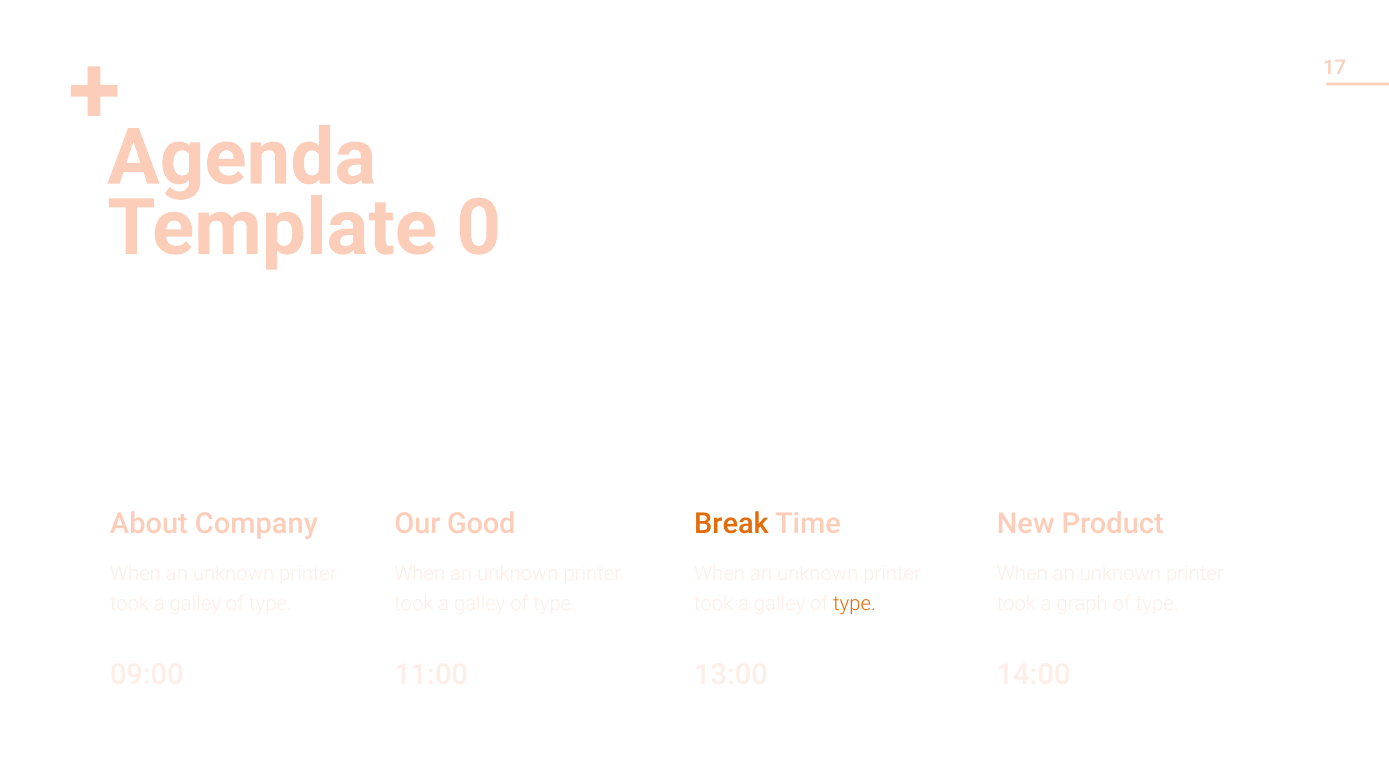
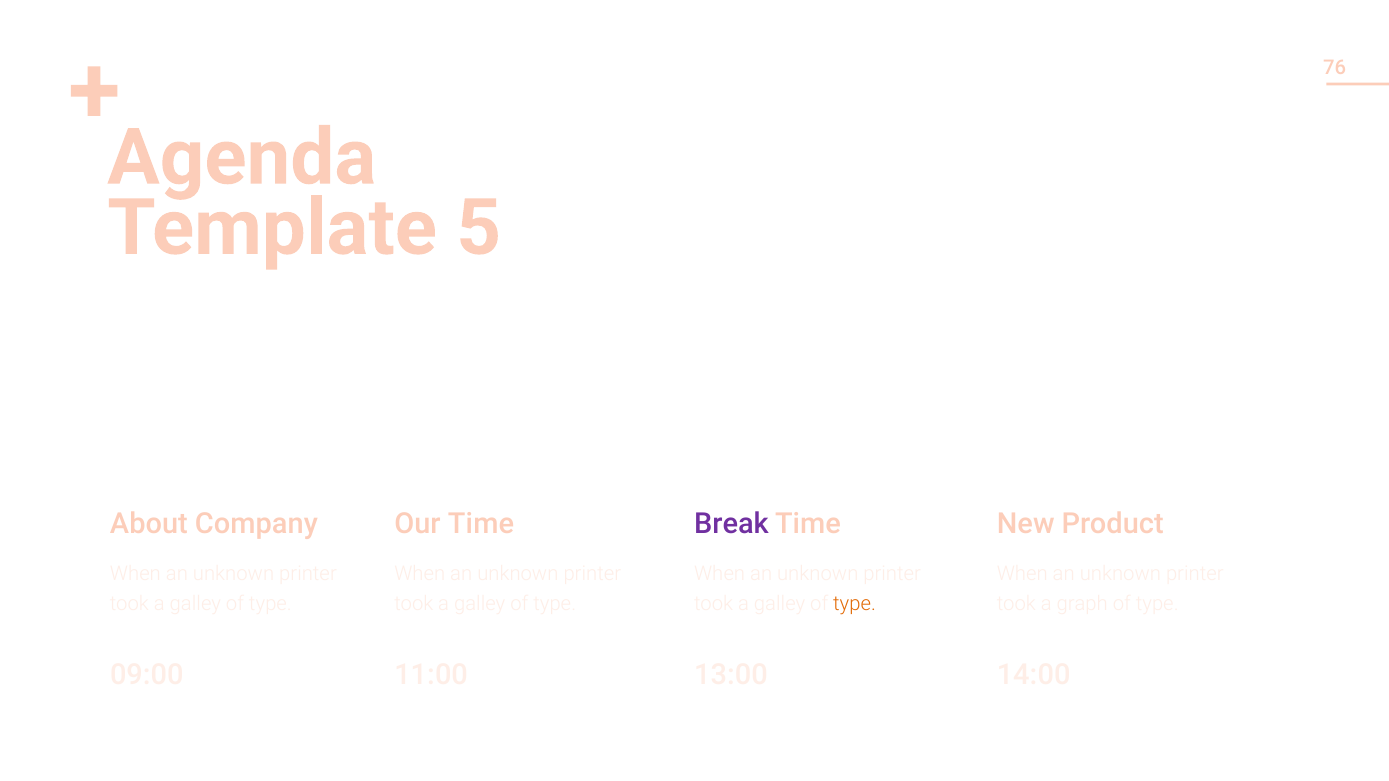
17: 17 -> 76
0: 0 -> 5
Our Good: Good -> Time
Break colour: orange -> purple
